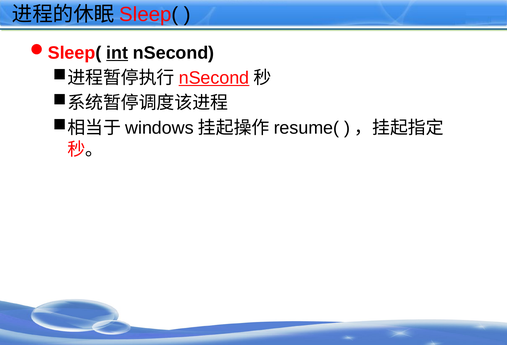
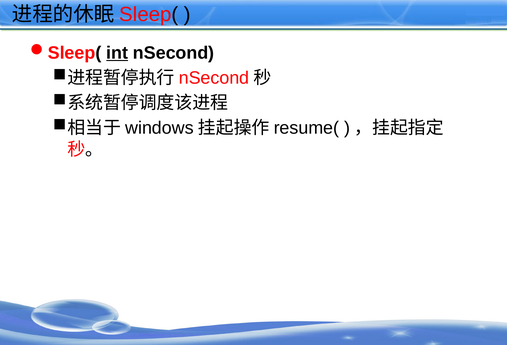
nSecond at (214, 78) underline: present -> none
